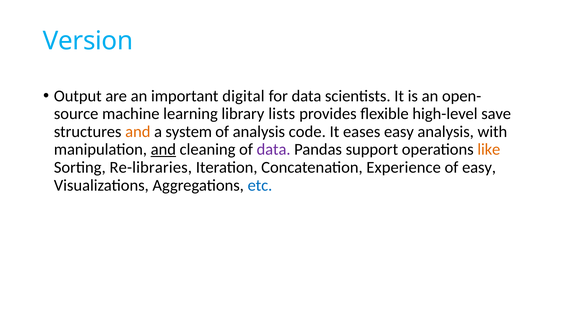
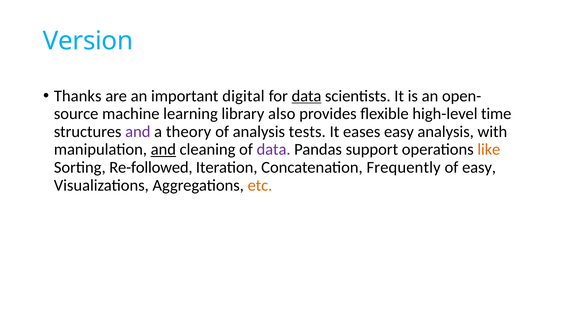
Output: Output -> Thanks
data at (306, 96) underline: none -> present
lists: lists -> also
save: save -> time
and at (138, 132) colour: orange -> purple
system: system -> theory
code: code -> tests
Re-libraries: Re-libraries -> Re-followed
Experience: Experience -> Frequently
etc colour: blue -> orange
